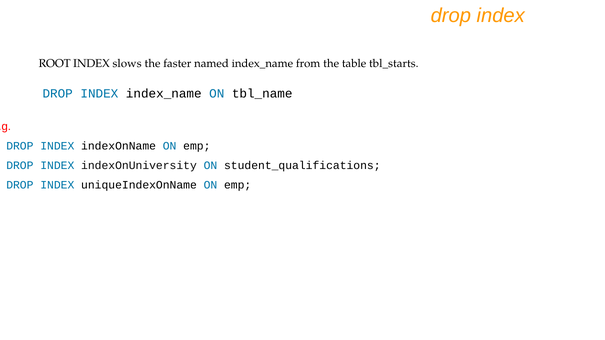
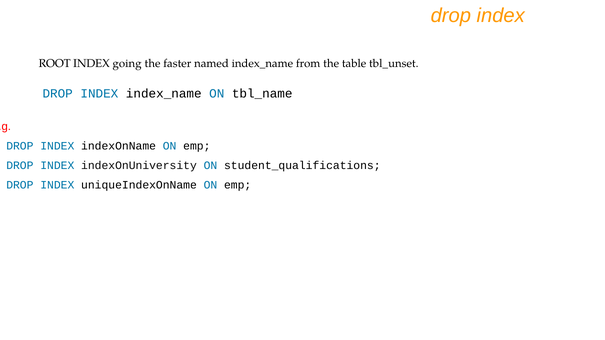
slows: slows -> going
tbl_starts: tbl_starts -> tbl_unset
